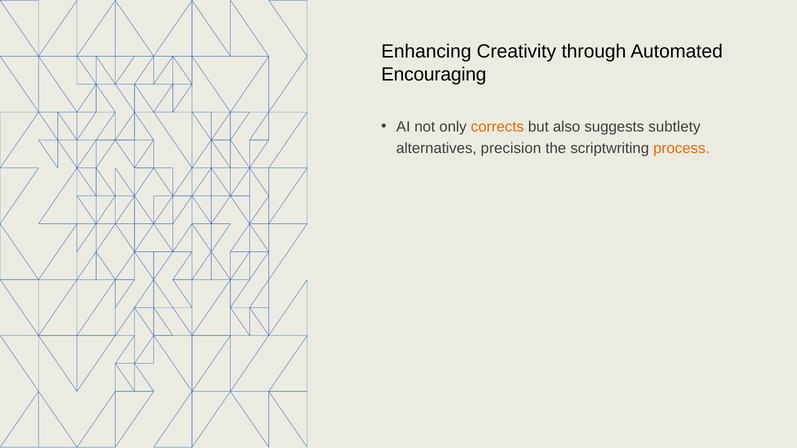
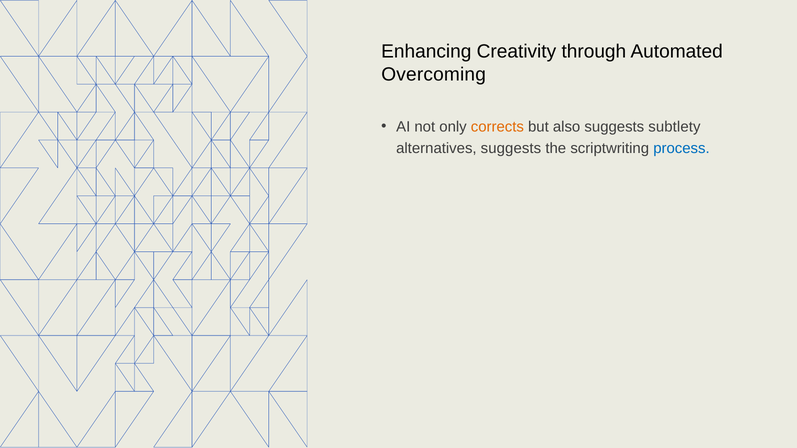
Encouraging: Encouraging -> Overcoming
alternatives precision: precision -> suggests
process colour: orange -> blue
